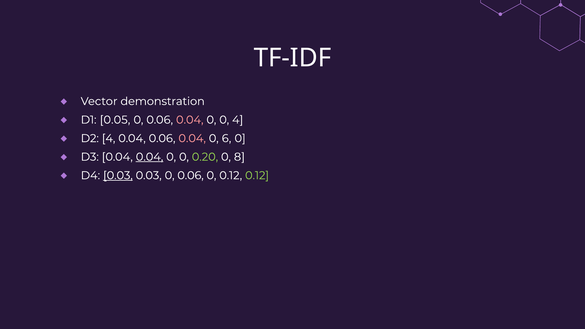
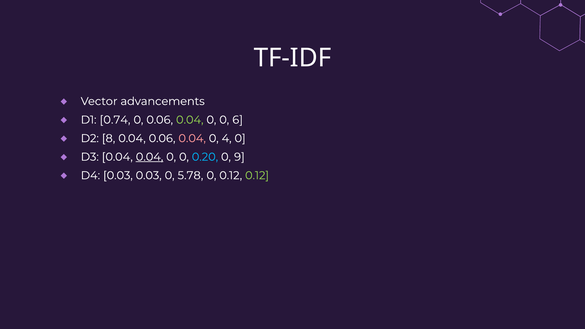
demonstration: demonstration -> advancements
0.05: 0.05 -> 0.74
0.04 at (190, 120) colour: pink -> light green
0 4: 4 -> 6
D2 4: 4 -> 8
6: 6 -> 4
0.20 colour: light green -> light blue
8: 8 -> 9
0.03 at (118, 175) underline: present -> none
0.03 0 0.06: 0.06 -> 5.78
